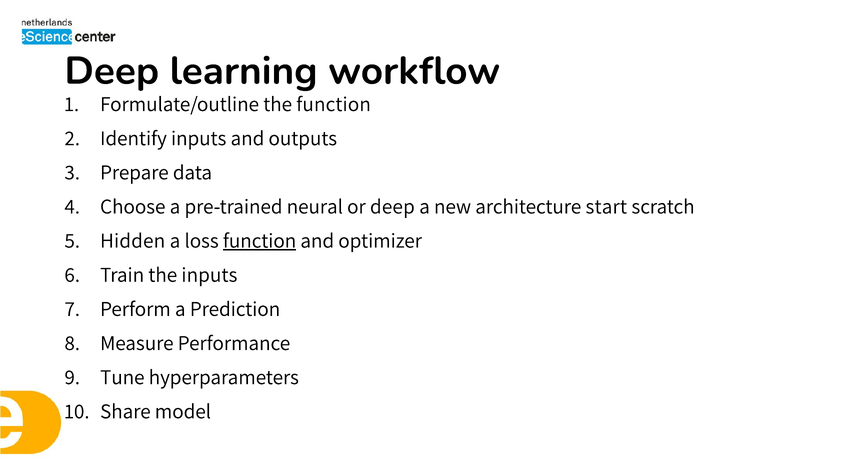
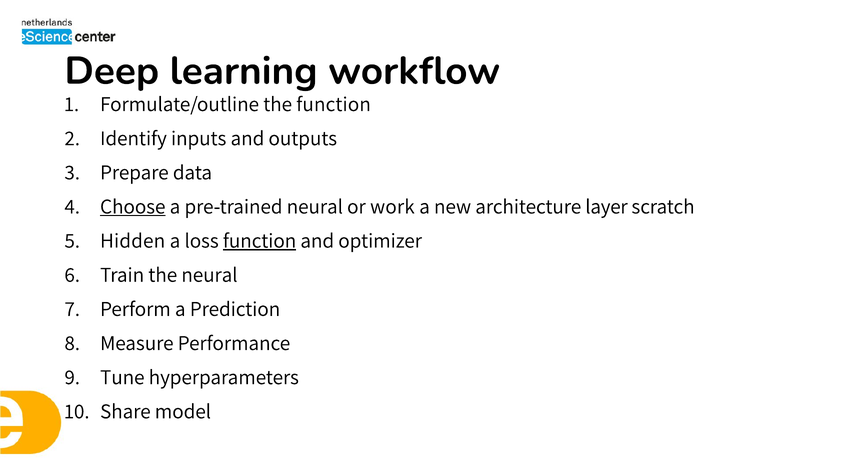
Choose underline: none -> present
or deep: deep -> work
start: start -> layer
the inputs: inputs -> neural
